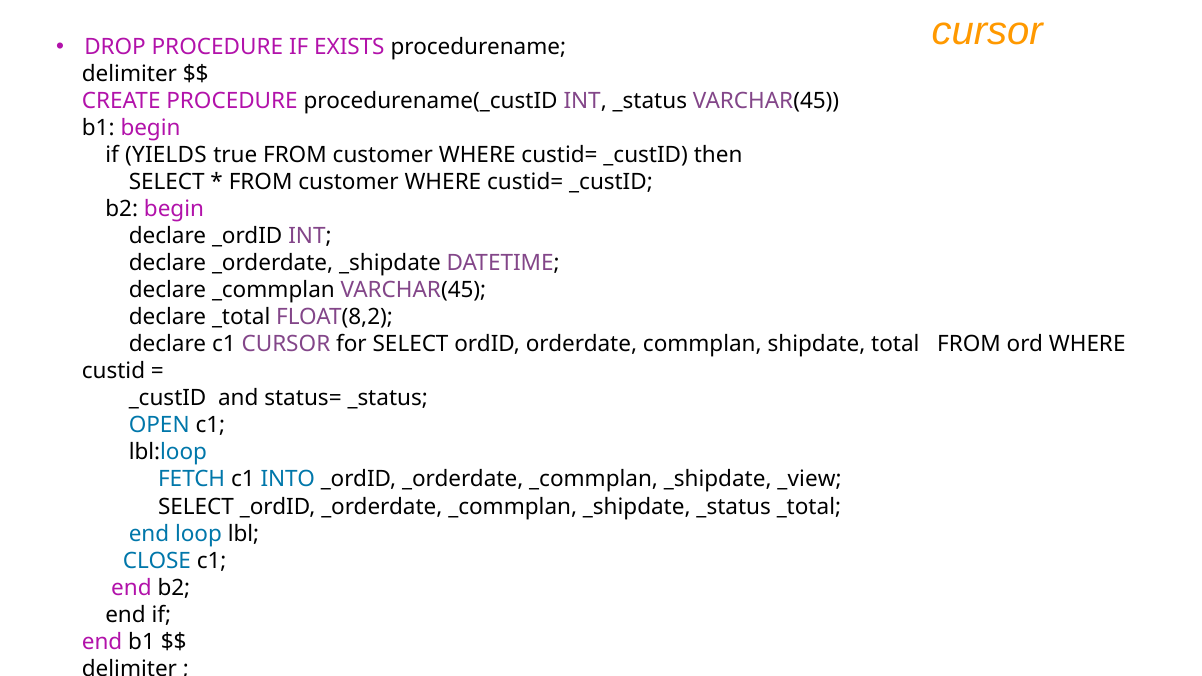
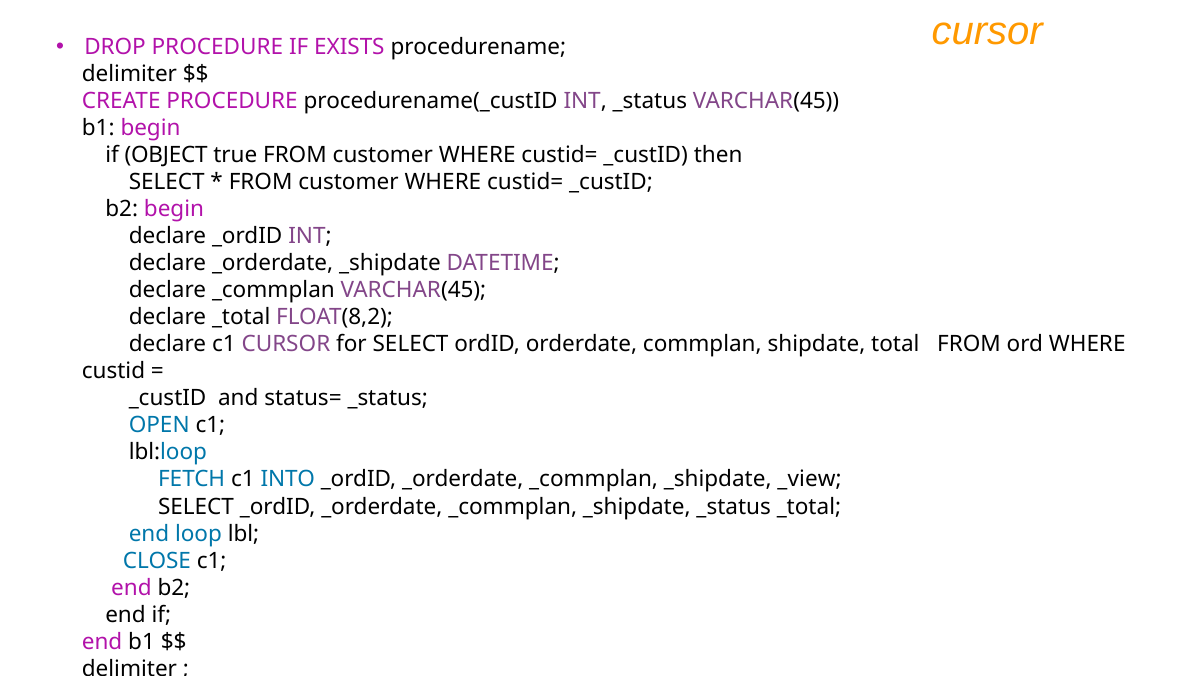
YIELDS: YIELDS -> OBJECT
